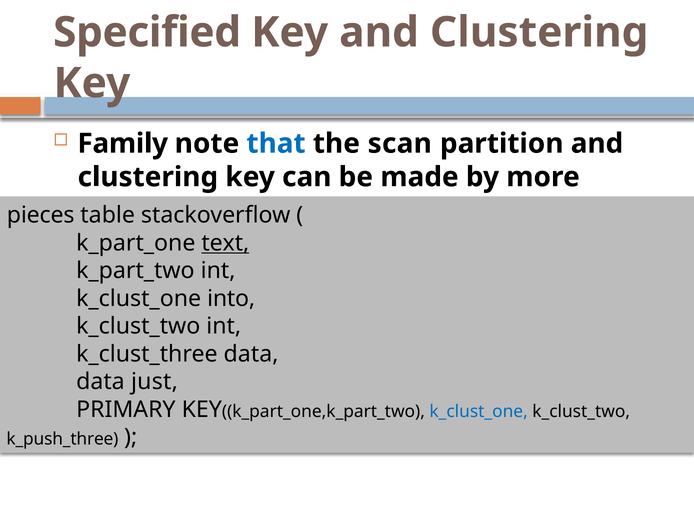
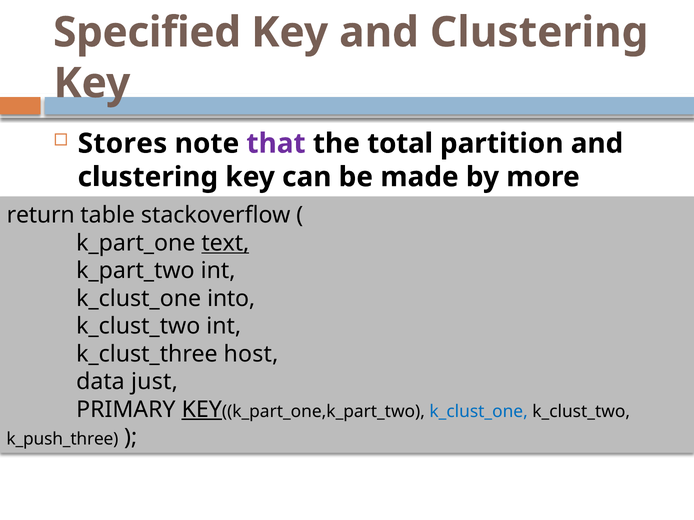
Family: Family -> Stores
that colour: blue -> purple
scan: scan -> total
pieces: pieces -> return
k_clust_three data: data -> host
KEY at (202, 410) underline: none -> present
